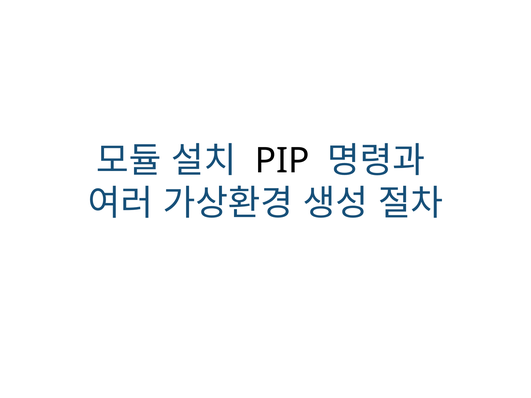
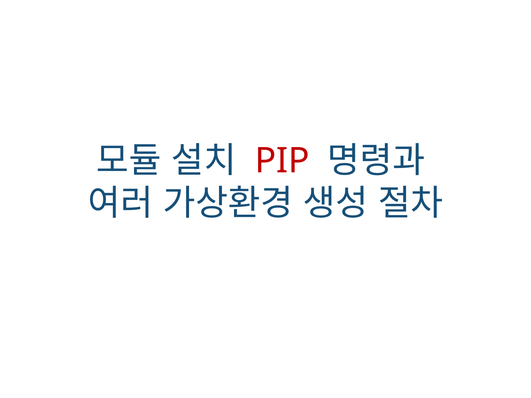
PIP colour: black -> red
